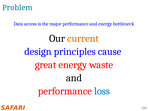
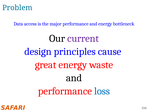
current colour: orange -> purple
